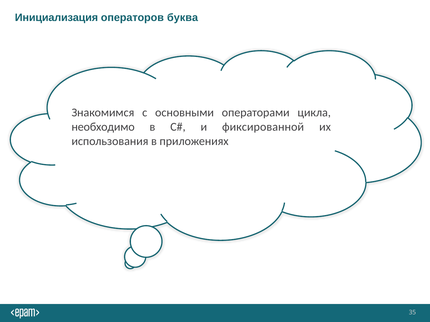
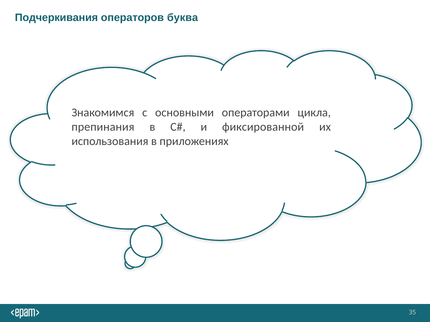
Инициализация: Инициализация -> Подчеркивания
необходимо: необходимо -> препинания
